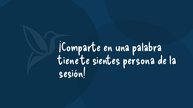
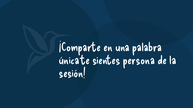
tiene: tiene -> única
